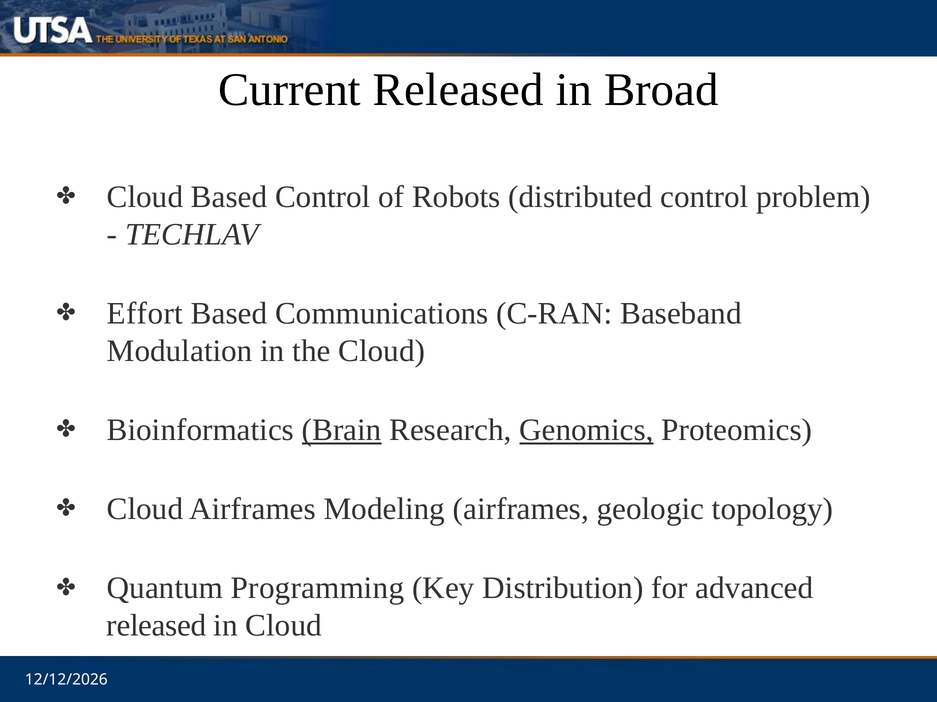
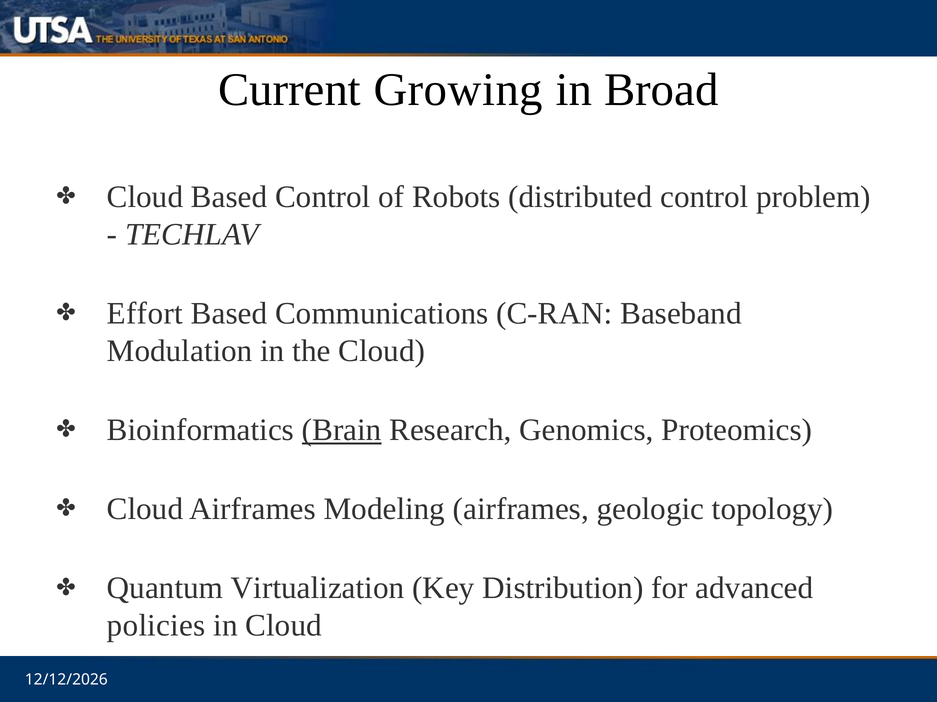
Current Released: Released -> Growing
Genomics underline: present -> none
Programming: Programming -> Virtualization
released at (156, 626): released -> policies
